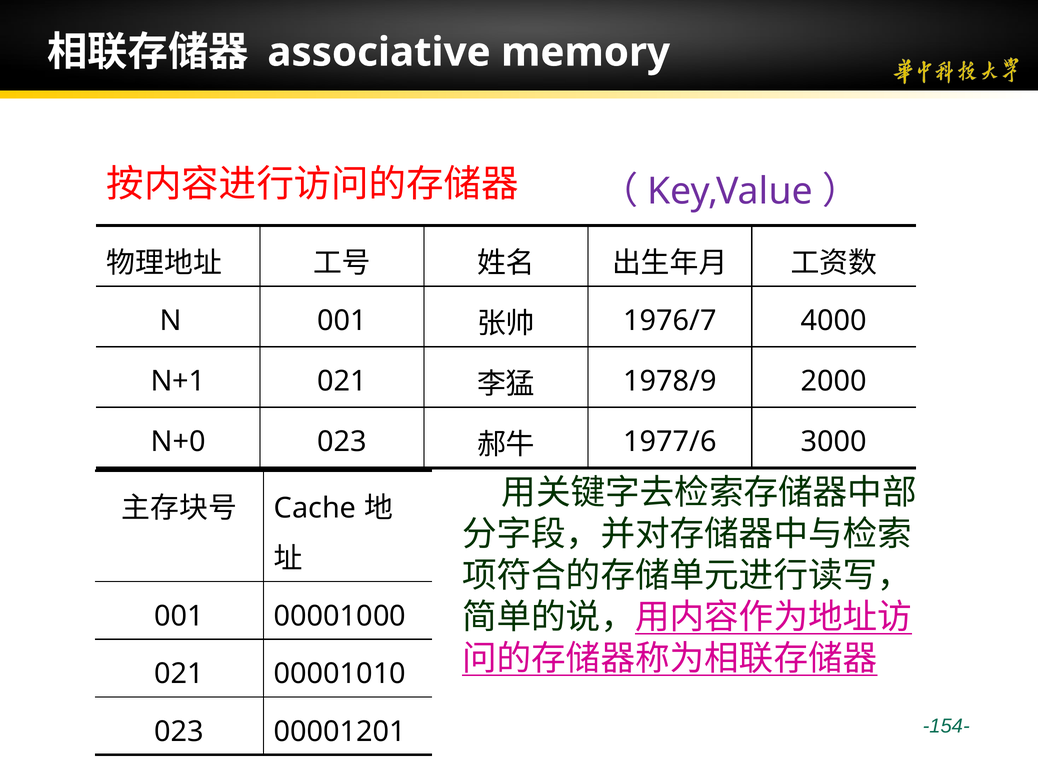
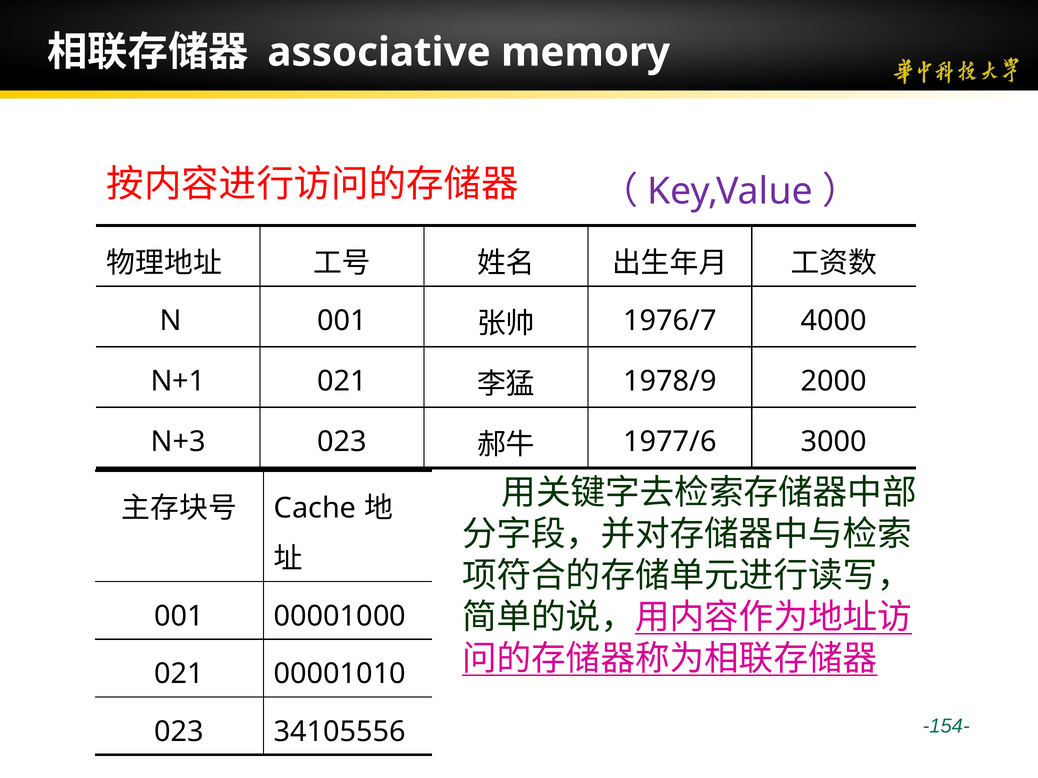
N+0: N+0 -> N+3
00001201: 00001201 -> 34105556
